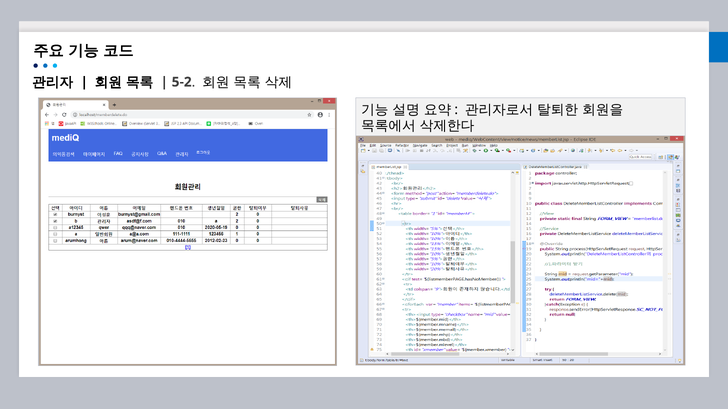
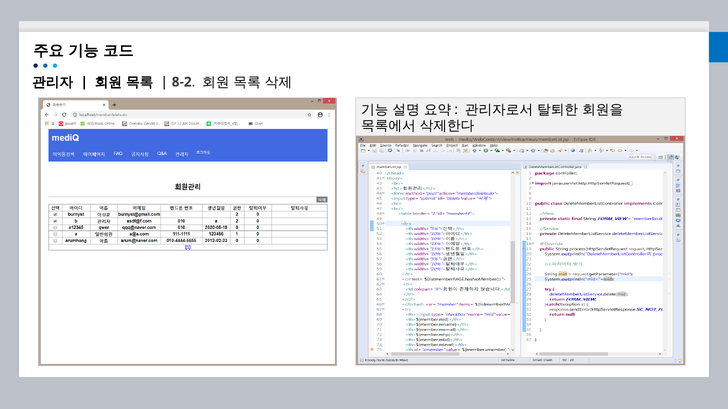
5-2: 5-2 -> 8-2
